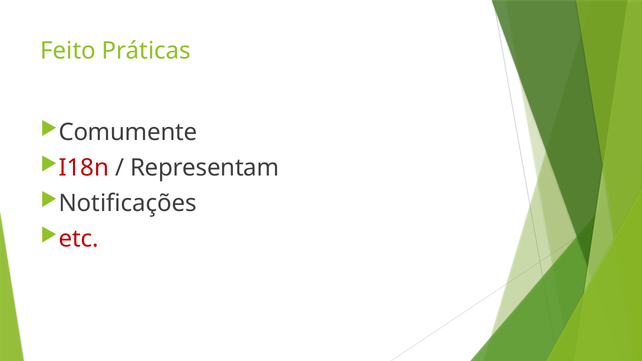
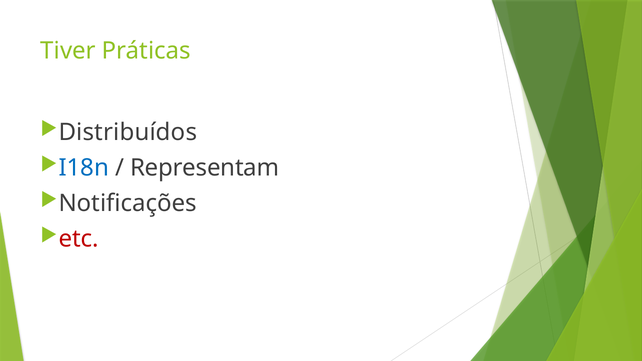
Feito: Feito -> Tiver
Comumente: Comumente -> Distribuídos
I18n colour: red -> blue
